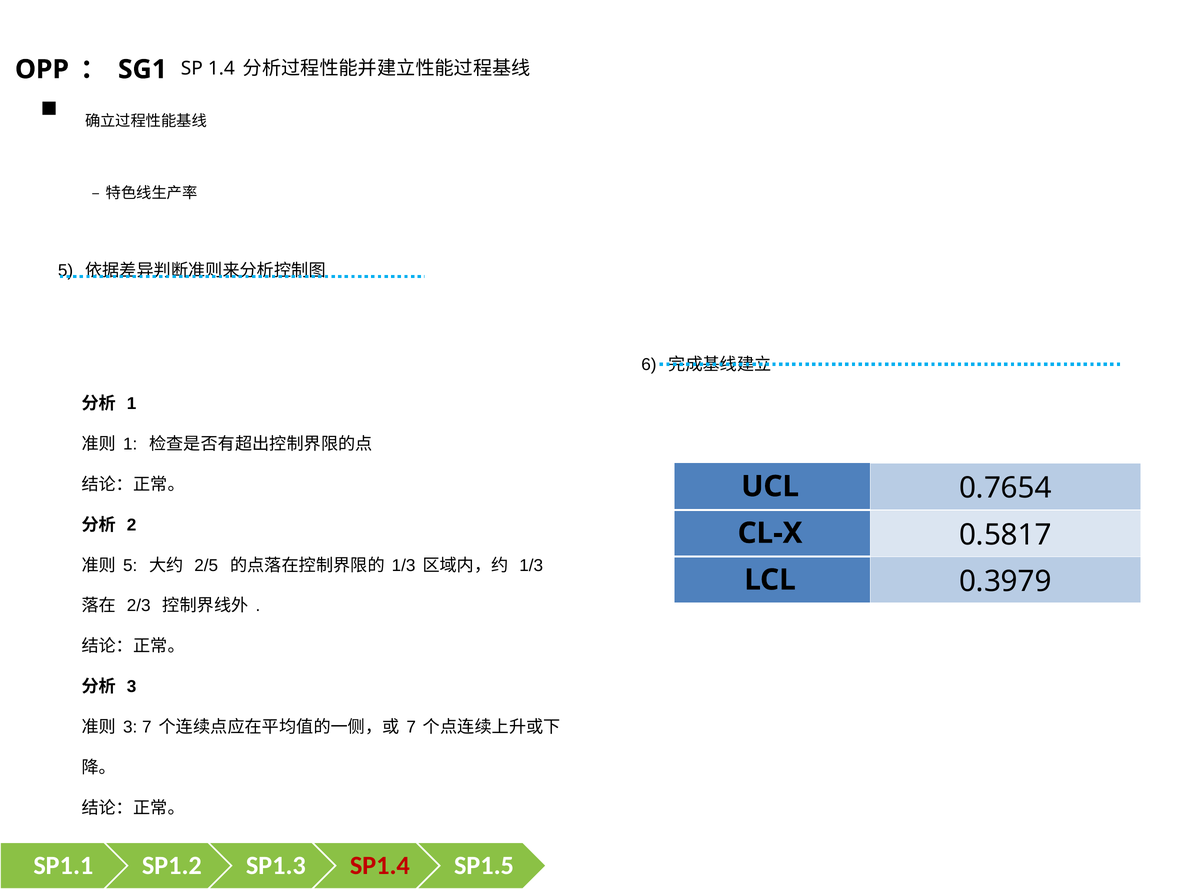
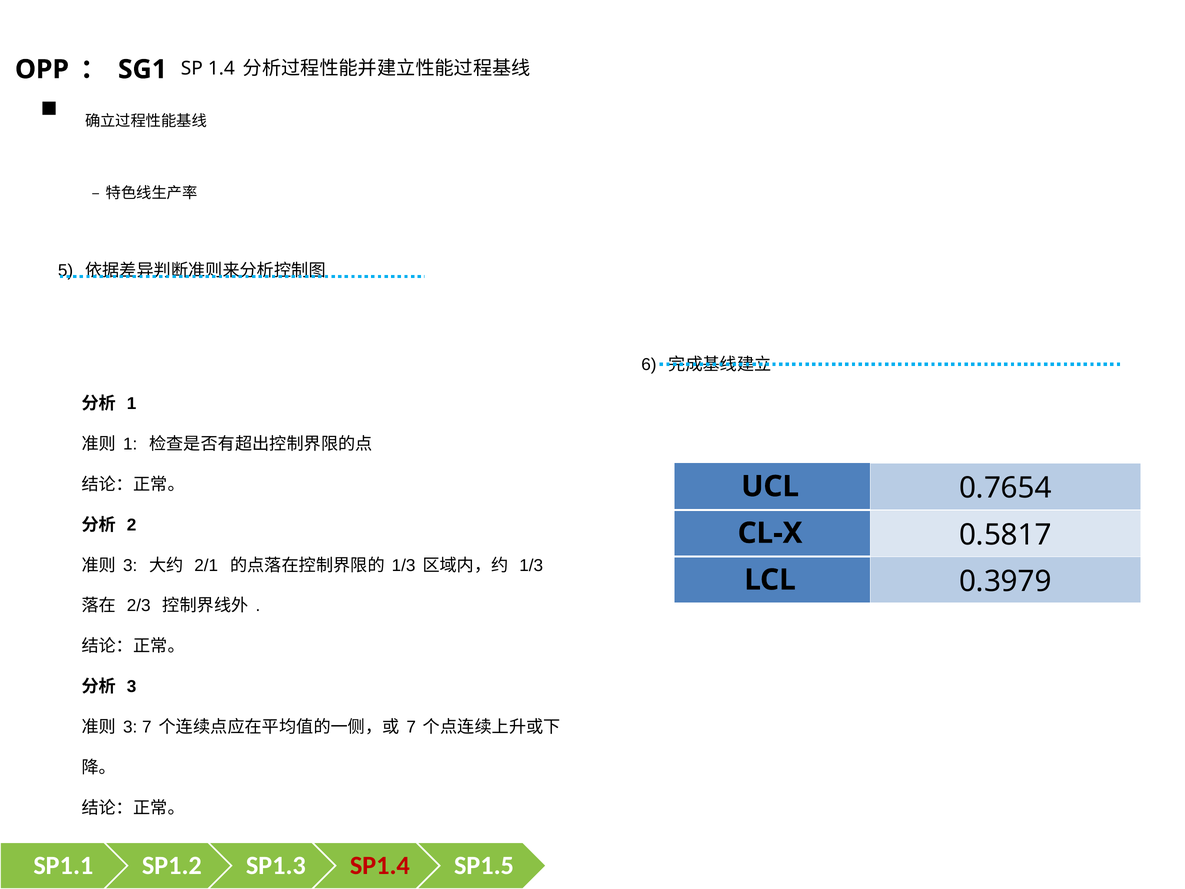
5 at (130, 565): 5 -> 3
2/5: 2/5 -> 2/1
